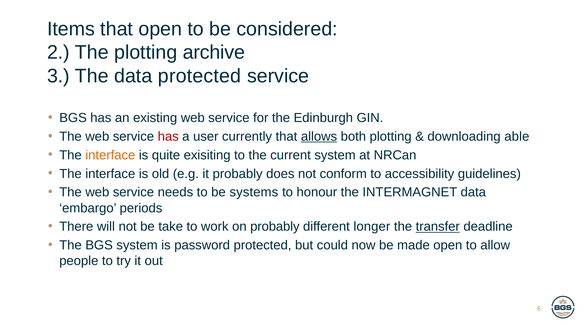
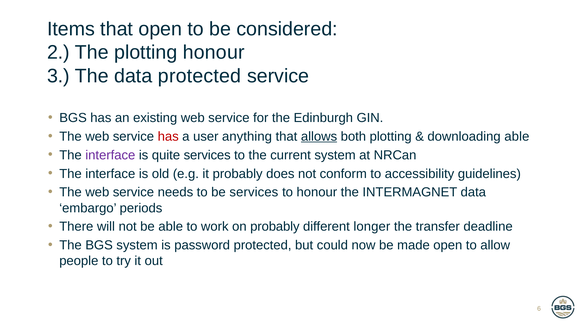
plotting archive: archive -> honour
currently: currently -> anything
interface at (110, 155) colour: orange -> purple
quite exisiting: exisiting -> services
be systems: systems -> services
be take: take -> able
transfer underline: present -> none
